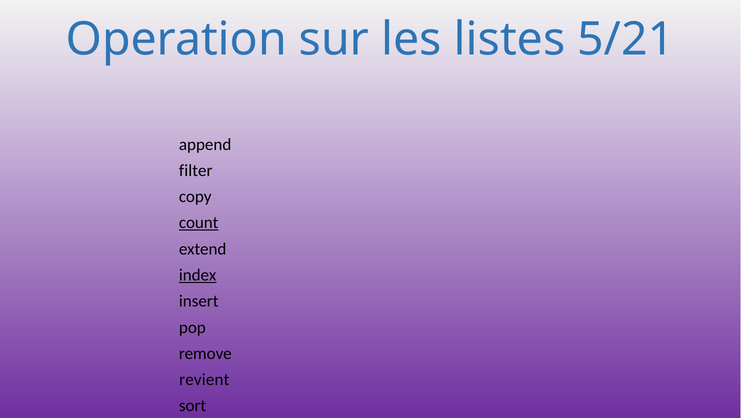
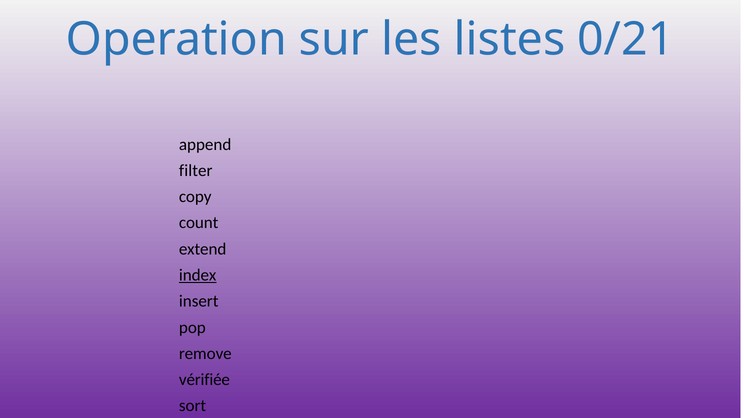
5/21: 5/21 -> 0/21
count underline: present -> none
revient: revient -> vérifiée
